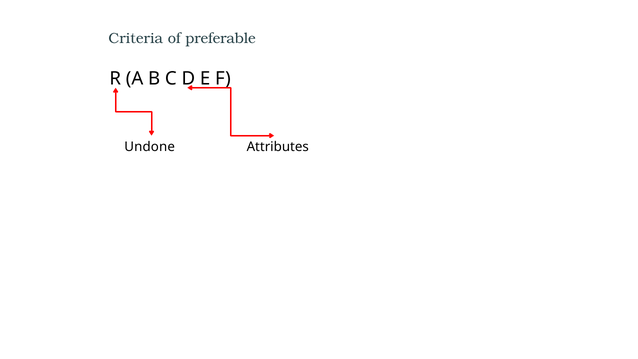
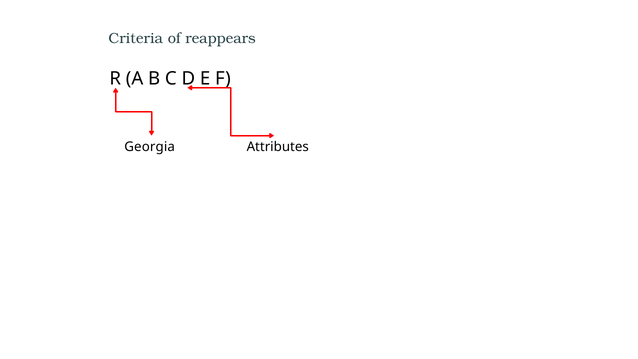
preferable: preferable -> reappears
Undone: Undone -> Georgia
